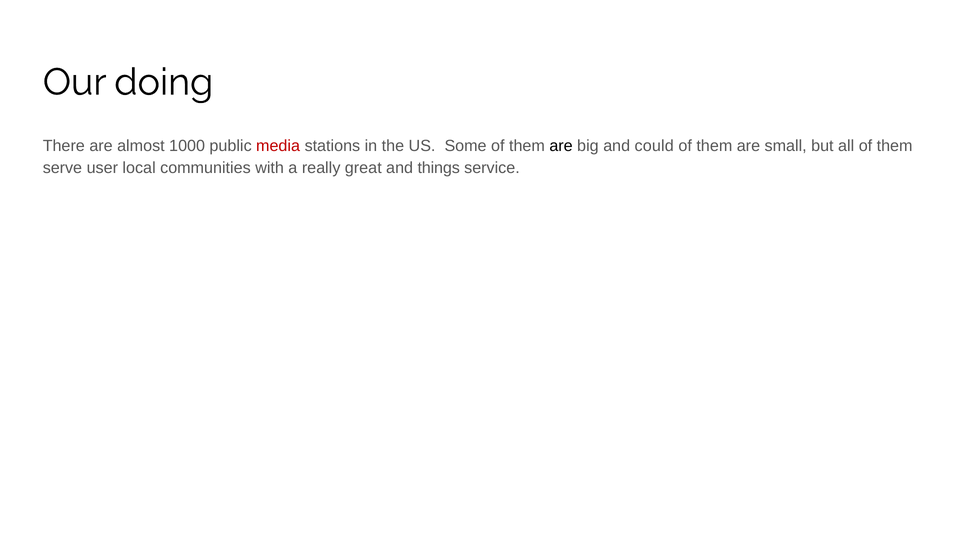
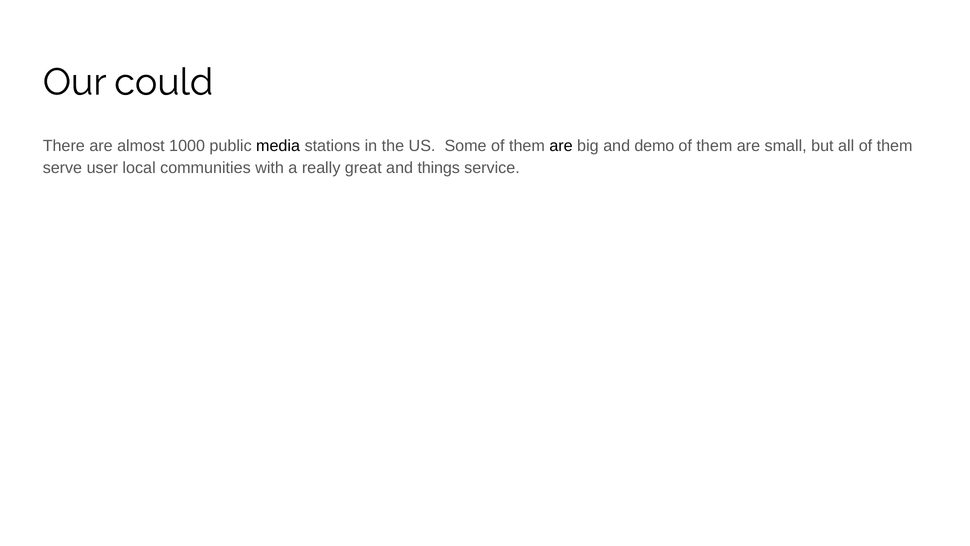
doing: doing -> could
media colour: red -> black
could: could -> demo
